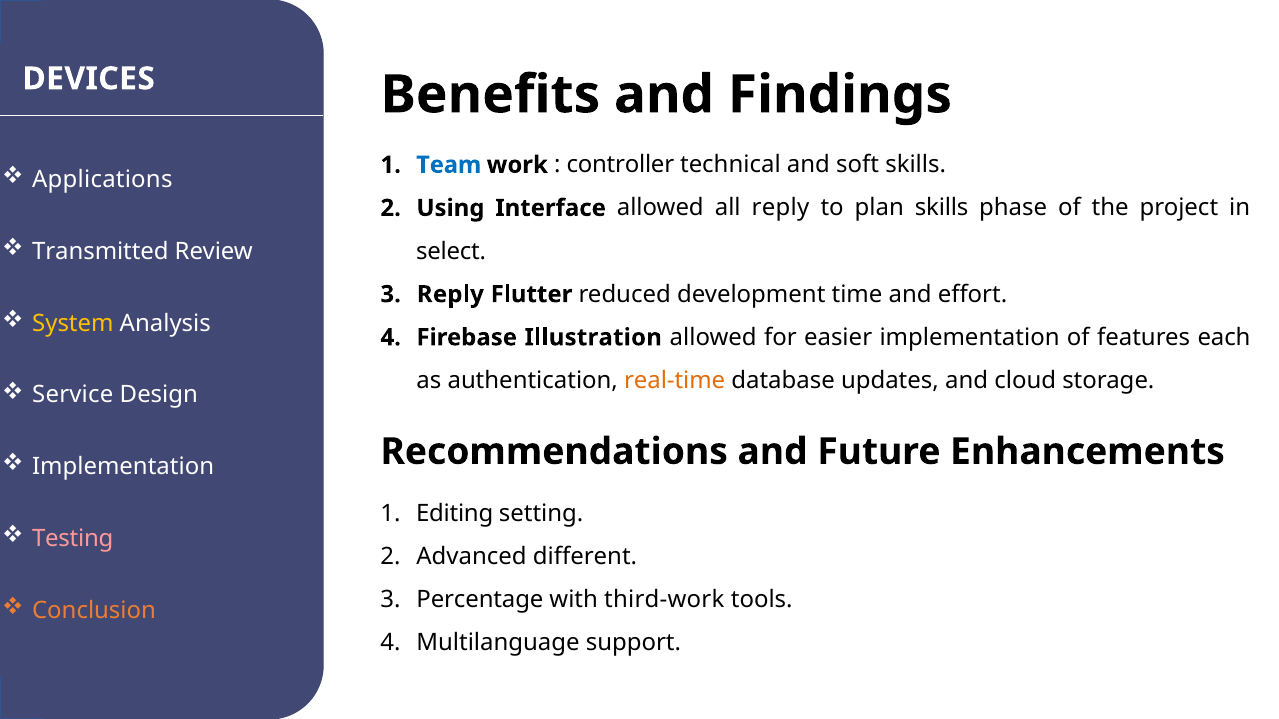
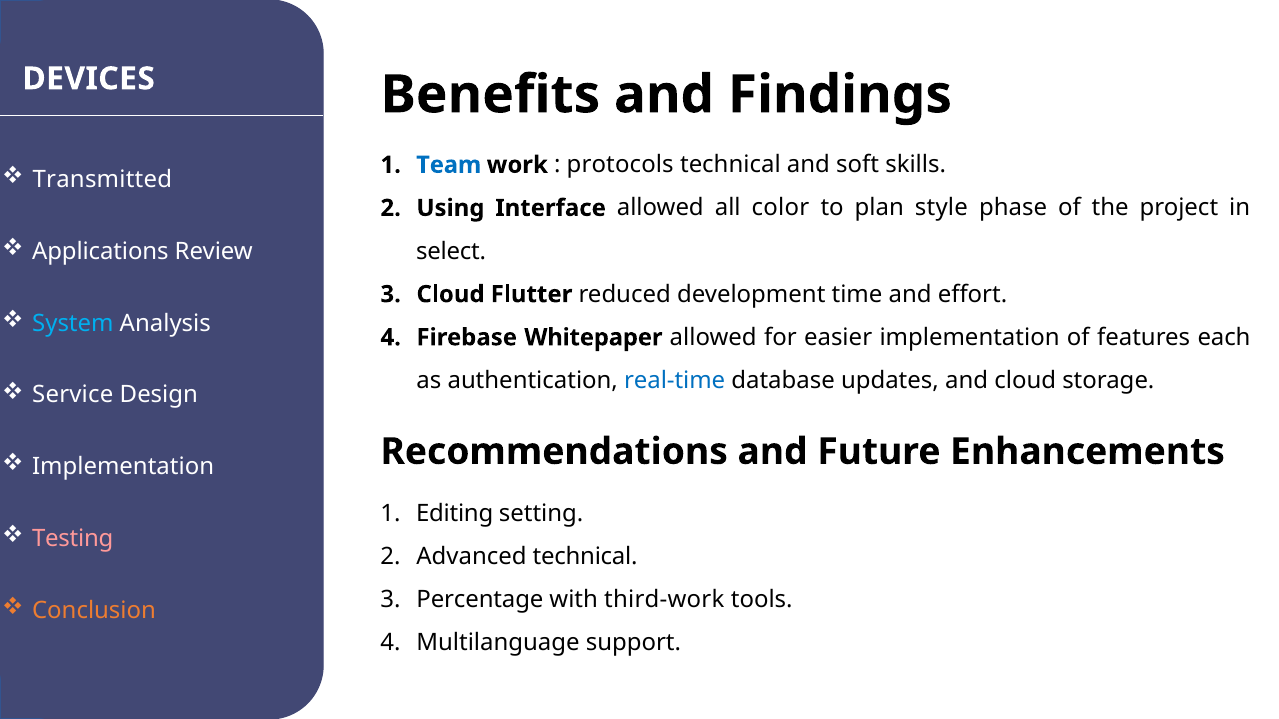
controller: controller -> protocols
Applications: Applications -> Transmitted
all reply: reply -> color
plan skills: skills -> style
Transmitted: Transmitted -> Applications
Reply at (450, 294): Reply -> Cloud
System colour: yellow -> light blue
Illustration: Illustration -> Whitepaper
real-time colour: orange -> blue
Advanced different: different -> technical
